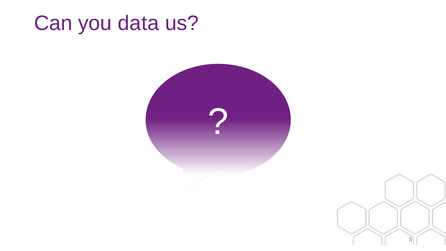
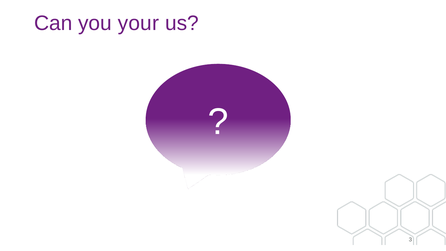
data: data -> your
